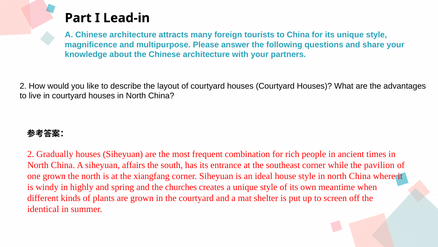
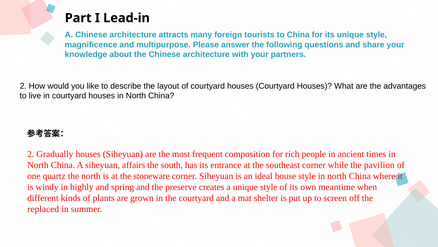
combination: combination -> composition
one grown: grown -> quartz
xiangfang: xiangfang -> stoneware
churches: churches -> preserve
identical: identical -> replaced
